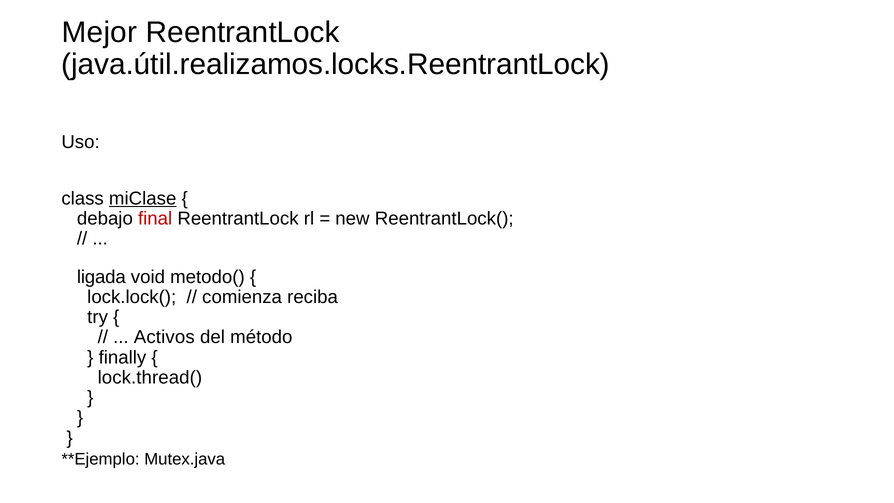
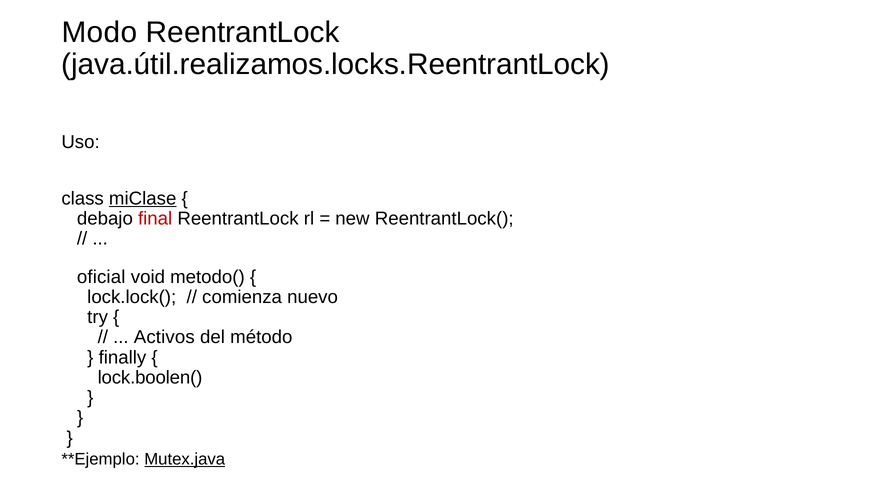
Mejor: Mejor -> Modo
ligada: ligada -> oficial
reciba: reciba -> nuevo
lock.thread(: lock.thread( -> lock.boolen(
Mutex.java underline: none -> present
